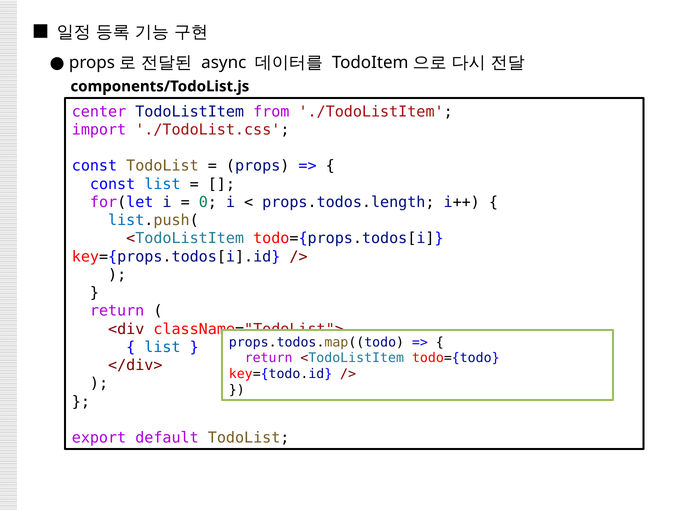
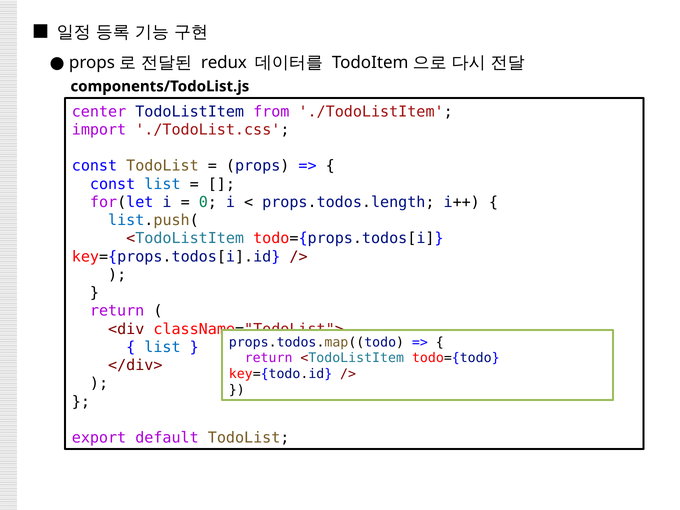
async: async -> redux
